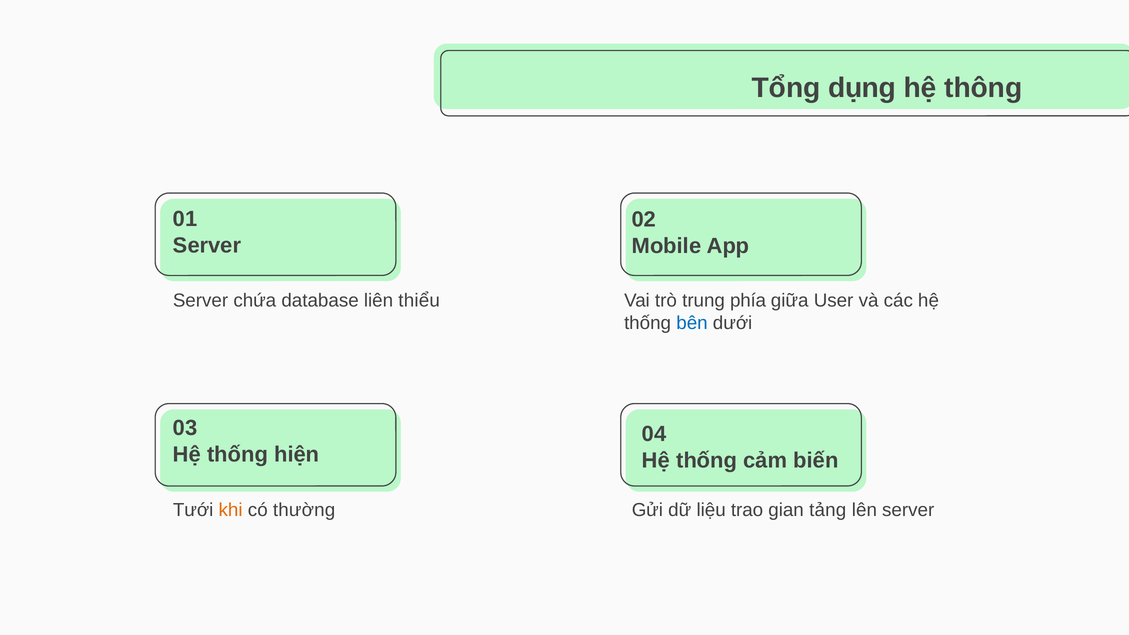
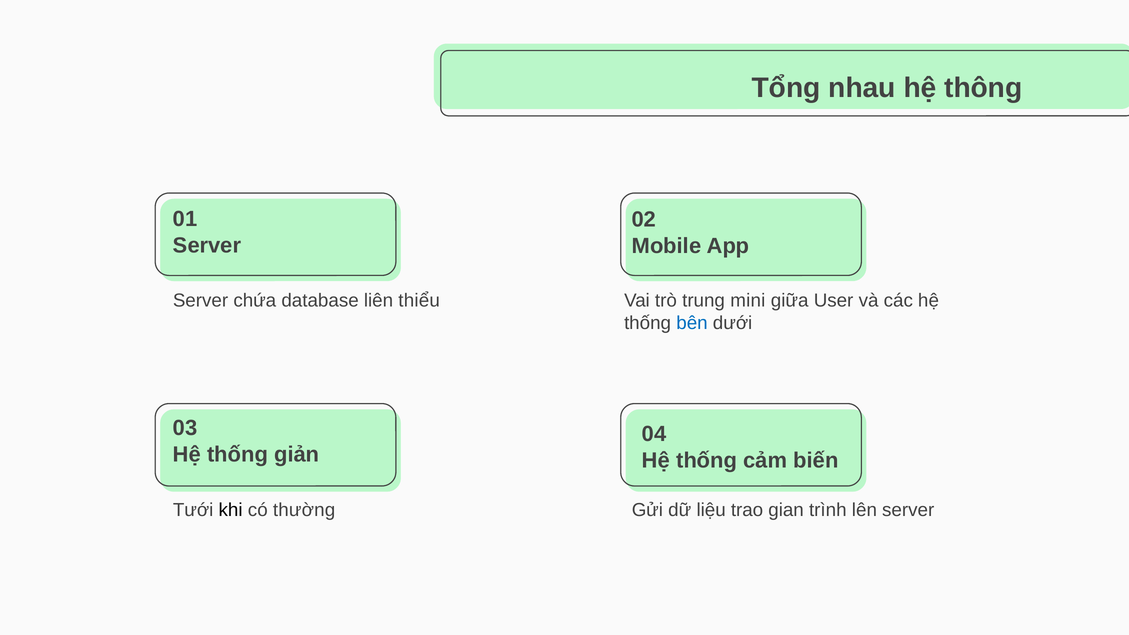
dụng: dụng -> nhau
phía: phía -> mini
hiện: hiện -> giản
khi colour: orange -> black
tảng: tảng -> trình
